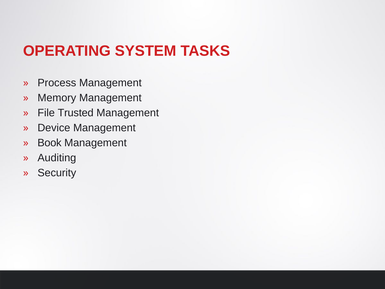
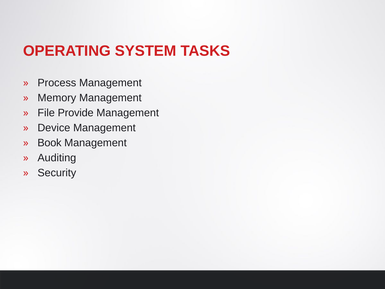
Trusted: Trusted -> Provide
